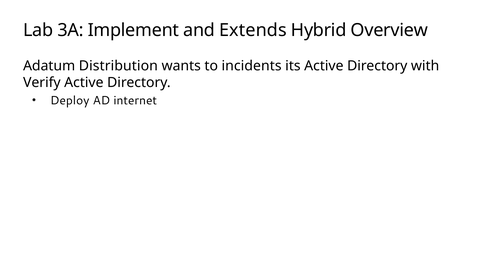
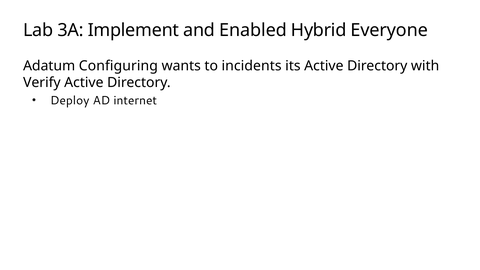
Extends: Extends -> Enabled
Overview: Overview -> Everyone
Distribution: Distribution -> Configuring
